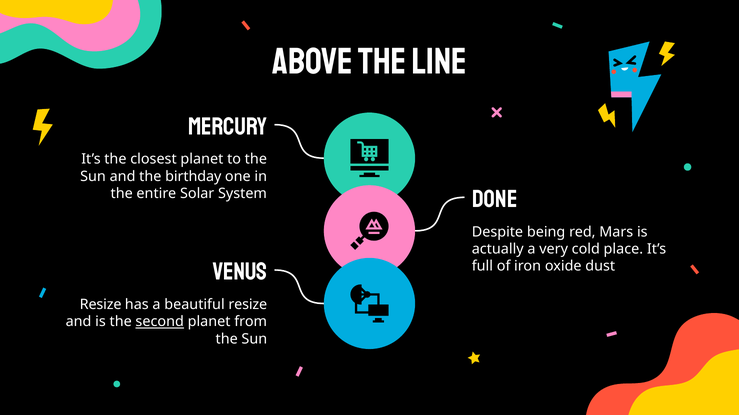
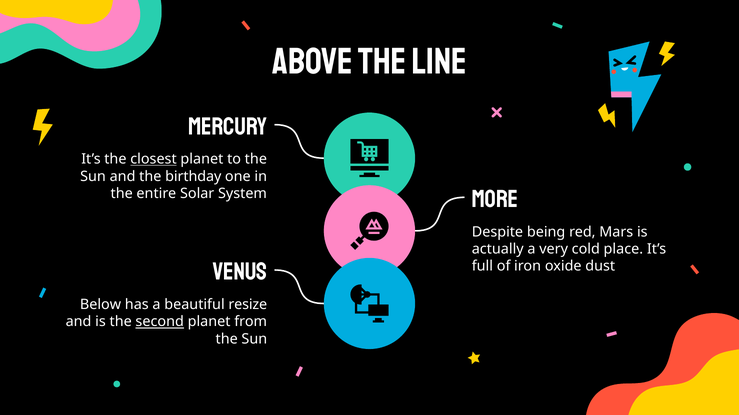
closest underline: none -> present
Done: Done -> More
Resize at (101, 305): Resize -> Below
